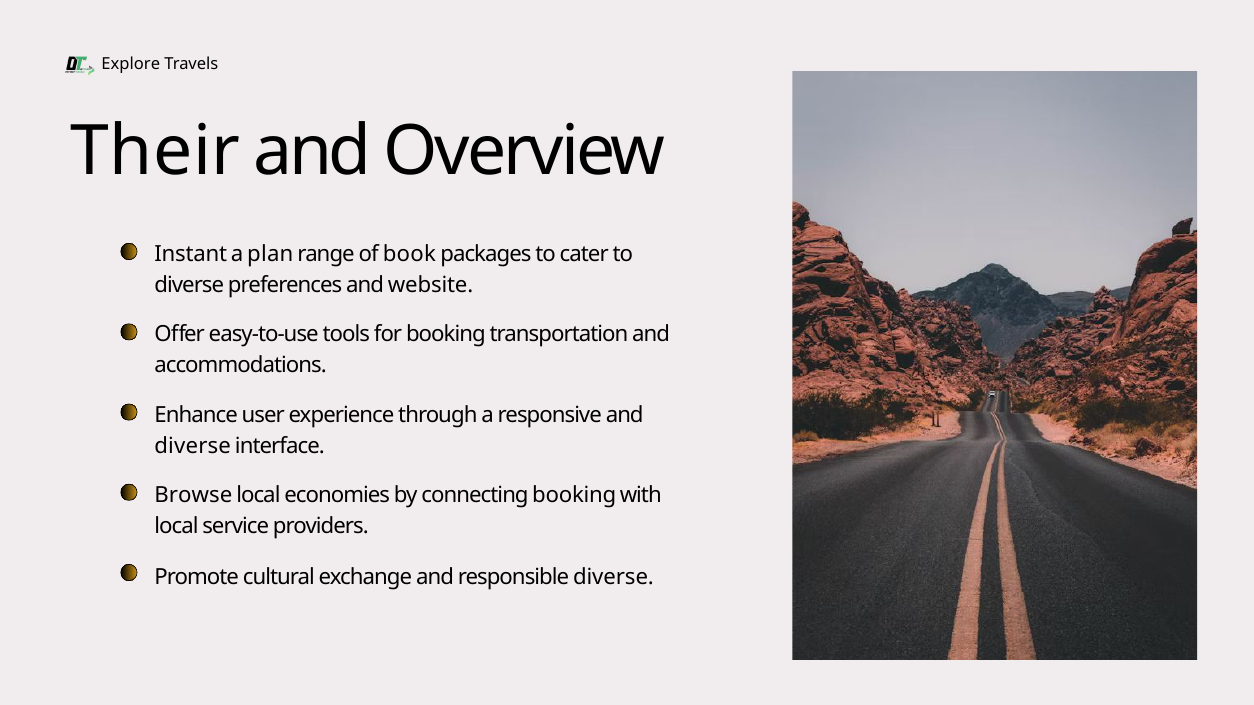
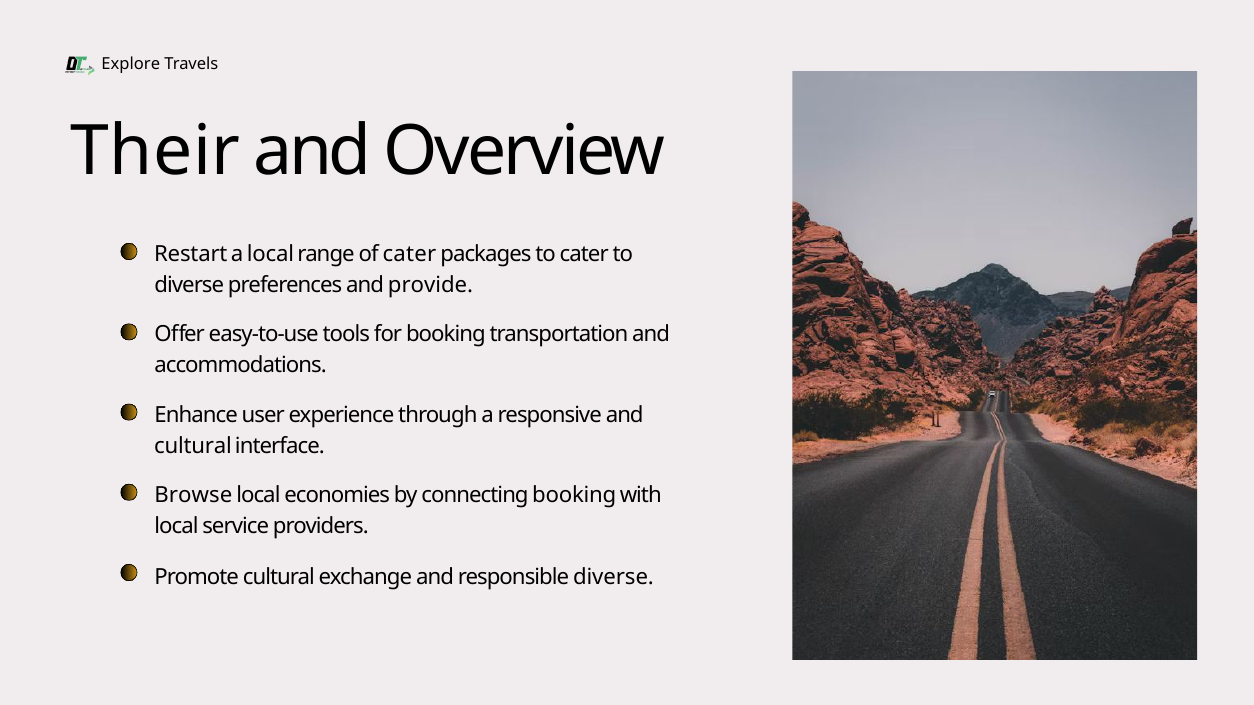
Instant: Instant -> Restart
a plan: plan -> local
of book: book -> cater
website: website -> provide
diverse at (193, 446): diverse -> cultural
